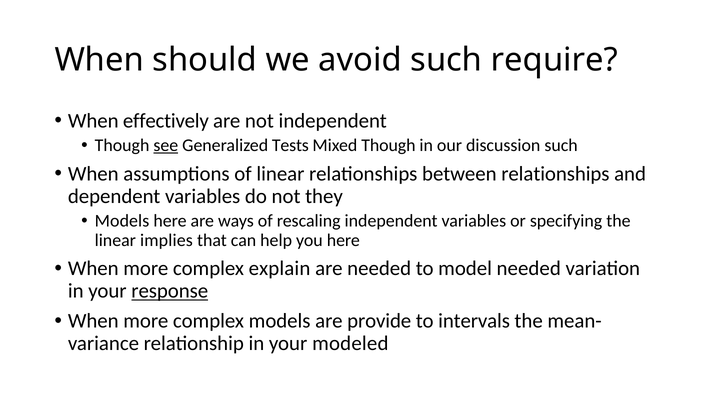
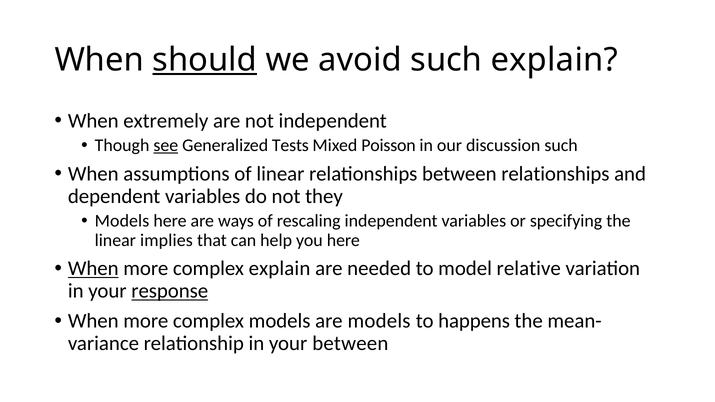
should underline: none -> present
such require: require -> explain
effectively: effectively -> extremely
Mixed Though: Though -> Poisson
When at (93, 269) underline: none -> present
model needed: needed -> relative
are provide: provide -> models
intervals: intervals -> happens
your modeled: modeled -> between
